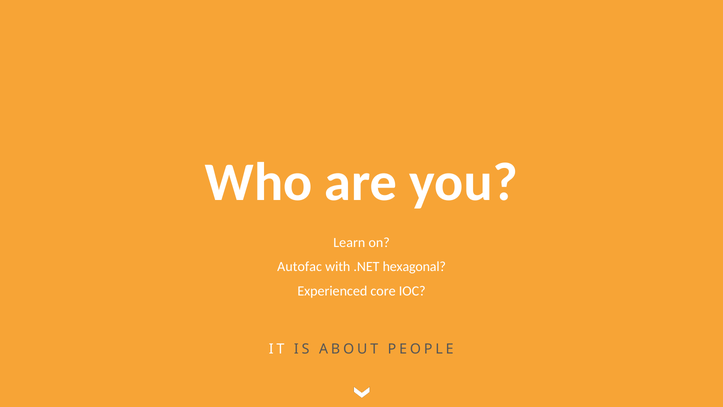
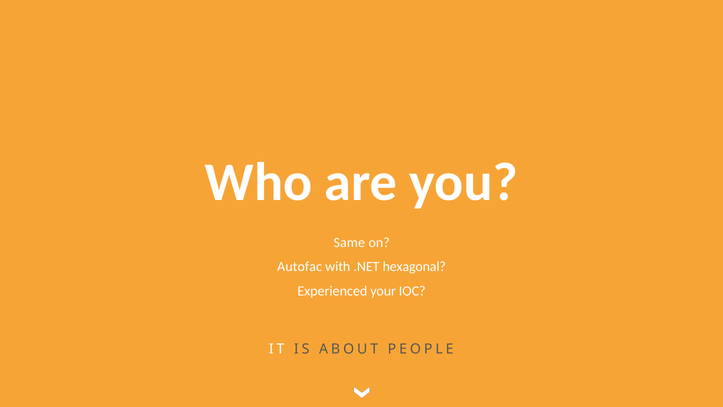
Learn: Learn -> Same
core: core -> your
